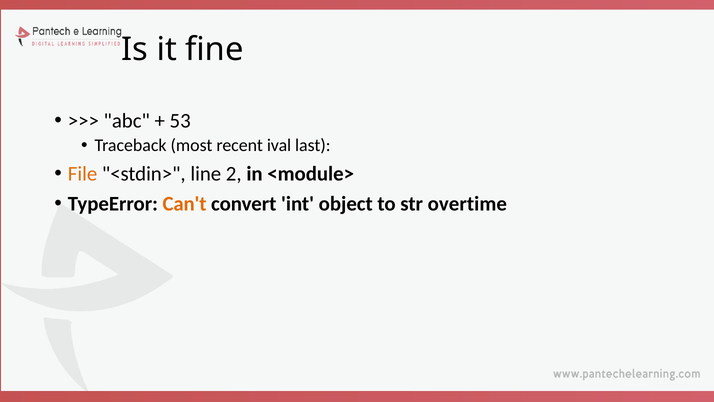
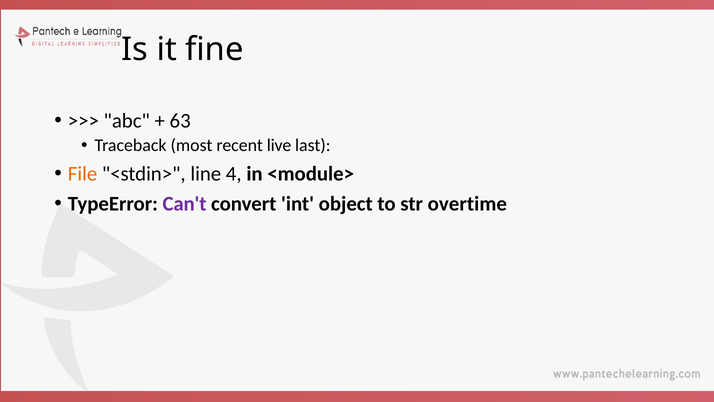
53: 53 -> 63
ival: ival -> live
2: 2 -> 4
Can't colour: orange -> purple
